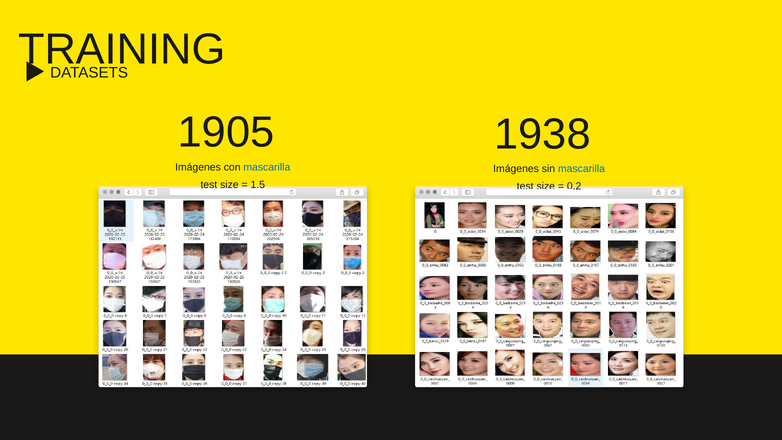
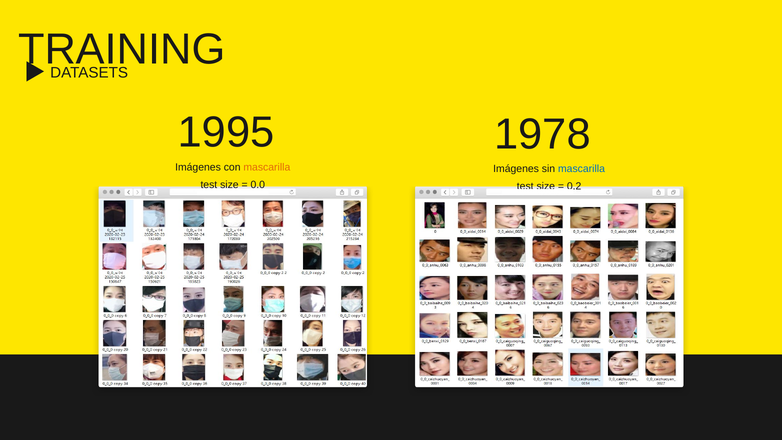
1905: 1905 -> 1995
1938: 1938 -> 1978
mascarilla at (267, 167) colour: blue -> orange
1.5: 1.5 -> 0.0
